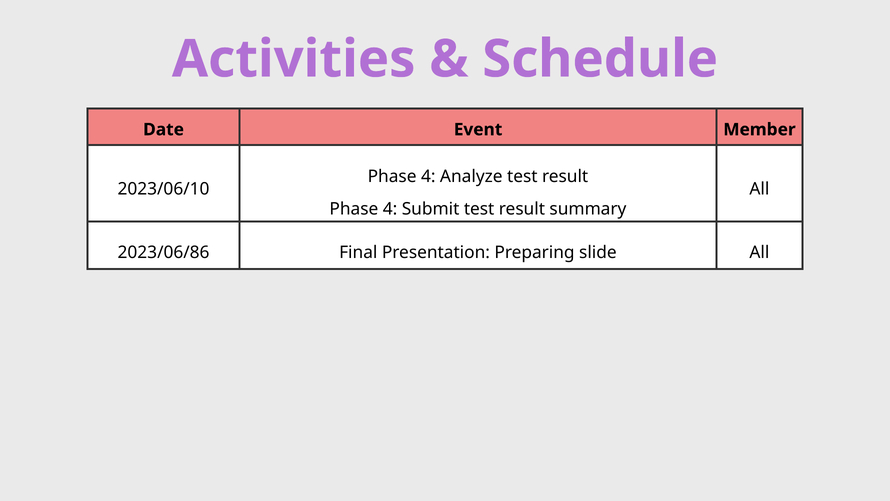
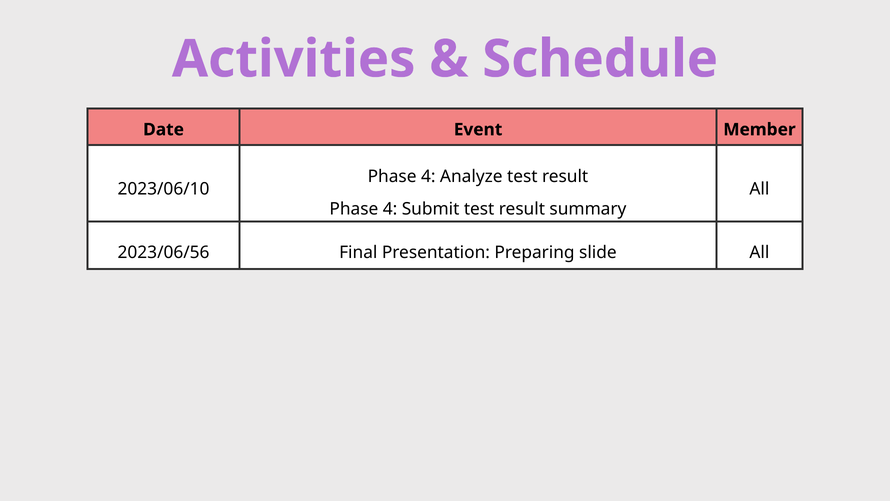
2023/06/86: 2023/06/86 -> 2023/06/56
